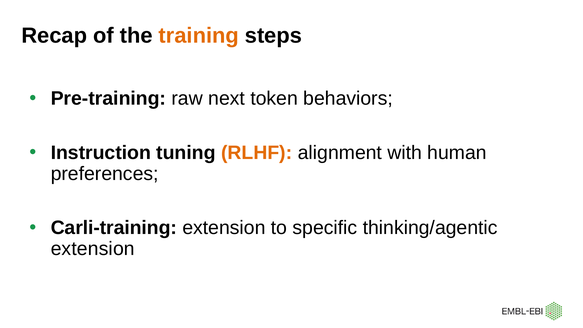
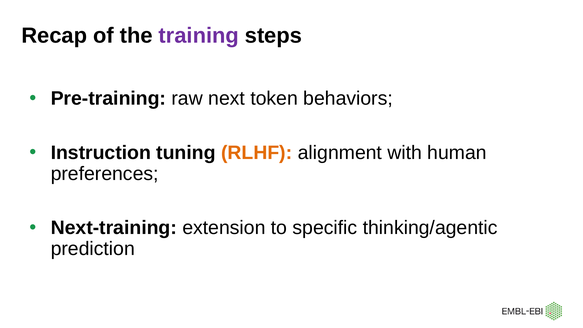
training colour: orange -> purple
Carli-training: Carli-training -> Next-training
extension at (93, 249): extension -> prediction
